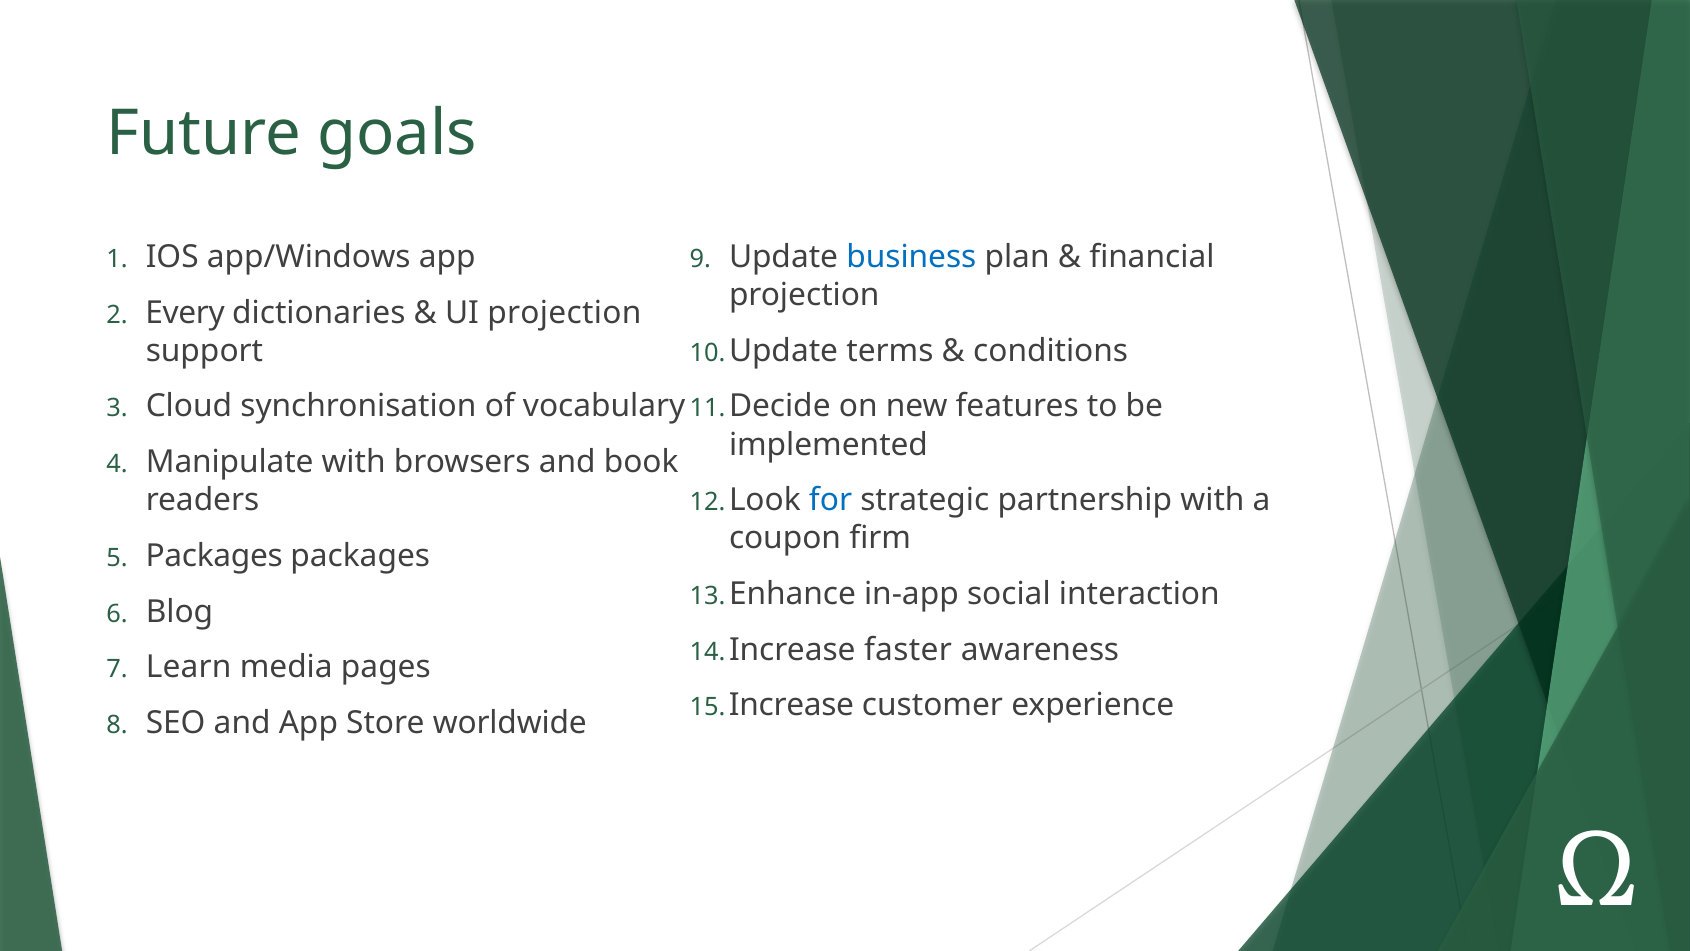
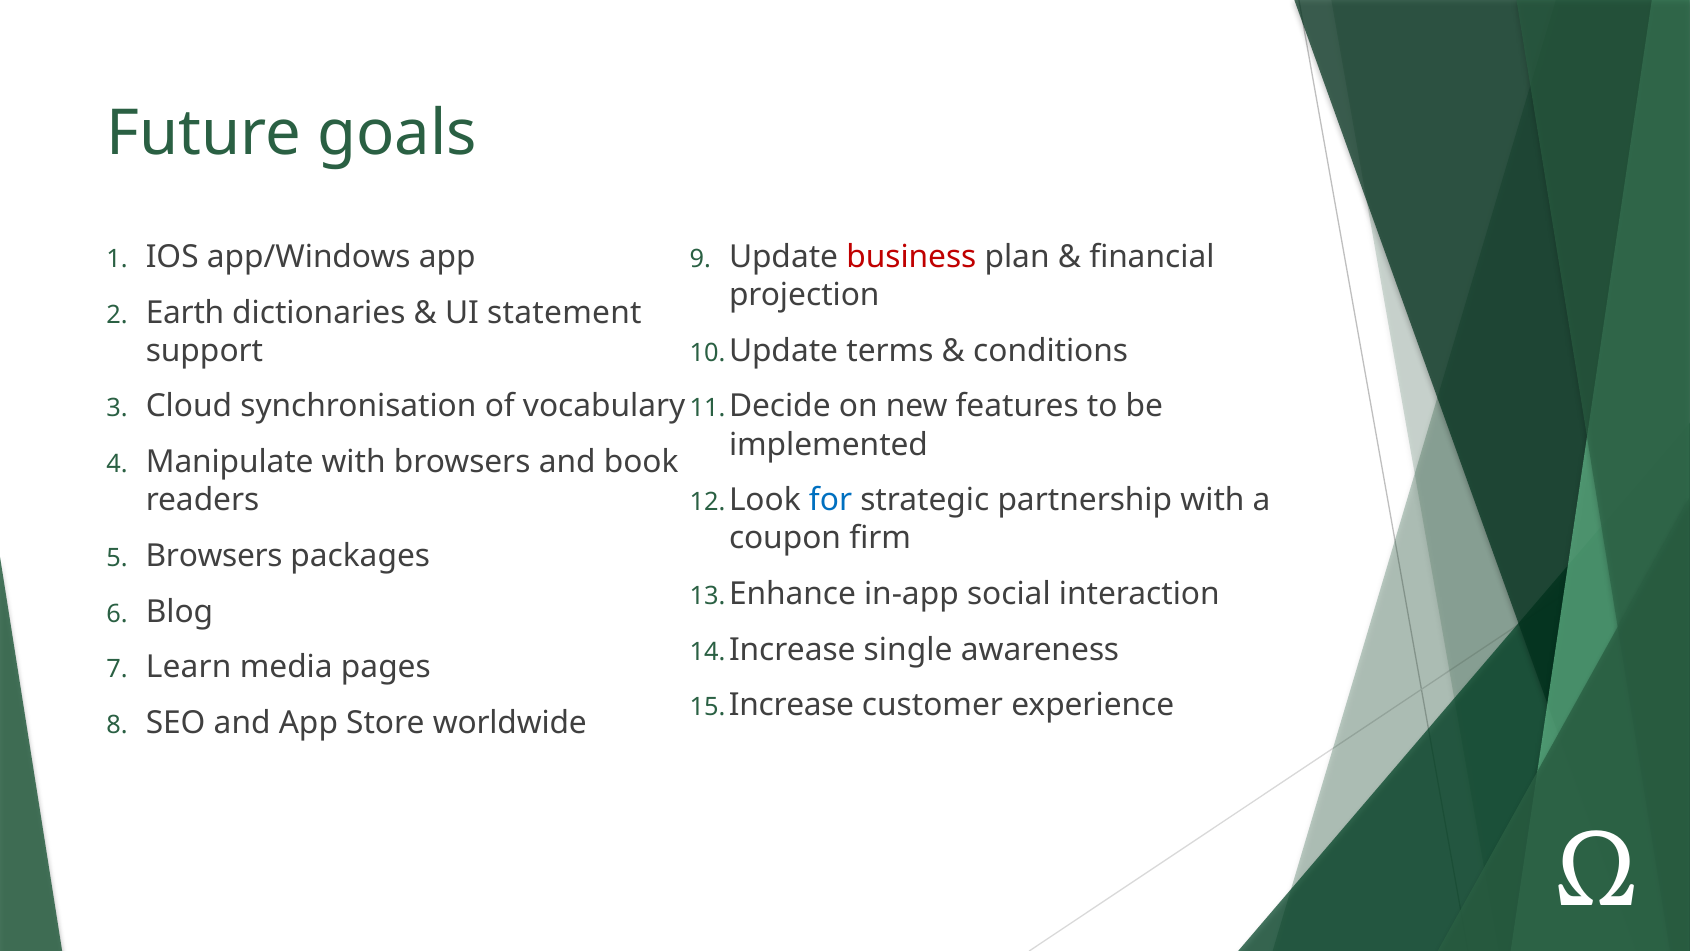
business colour: blue -> red
Every: Every -> Earth
UI projection: projection -> statement
Packages at (214, 556): Packages -> Browsers
faster: faster -> single
